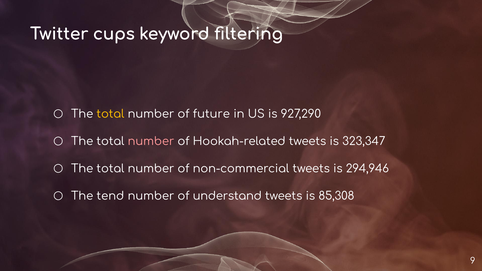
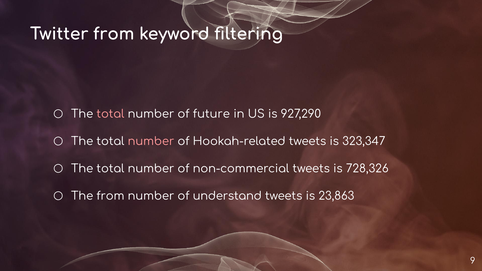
Twitter cups: cups -> from
total at (110, 114) colour: yellow -> pink
294,946: 294,946 -> 728,326
The tend: tend -> from
85,308: 85,308 -> 23,863
